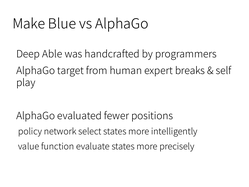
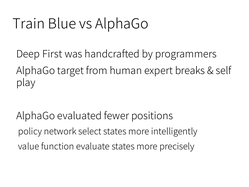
Make: Make -> Train
Able: Able -> First
